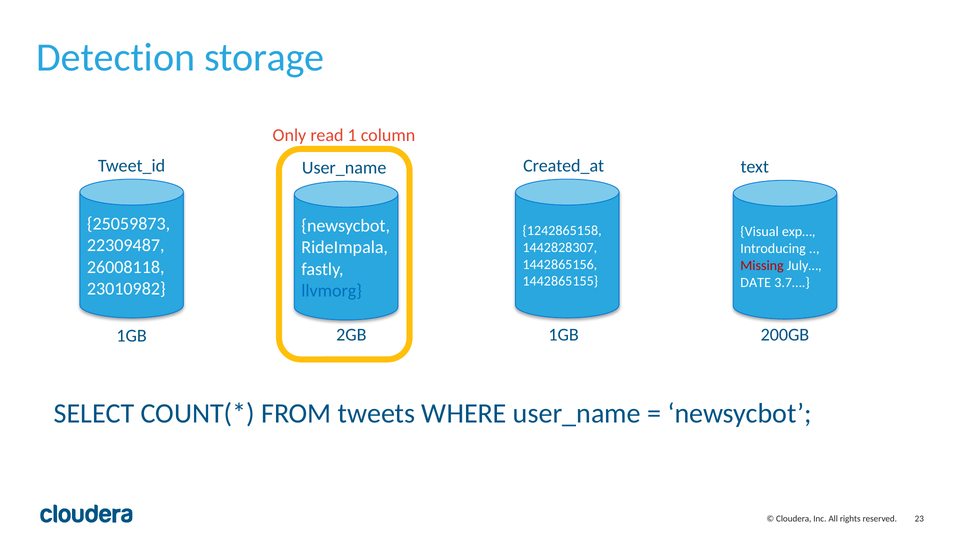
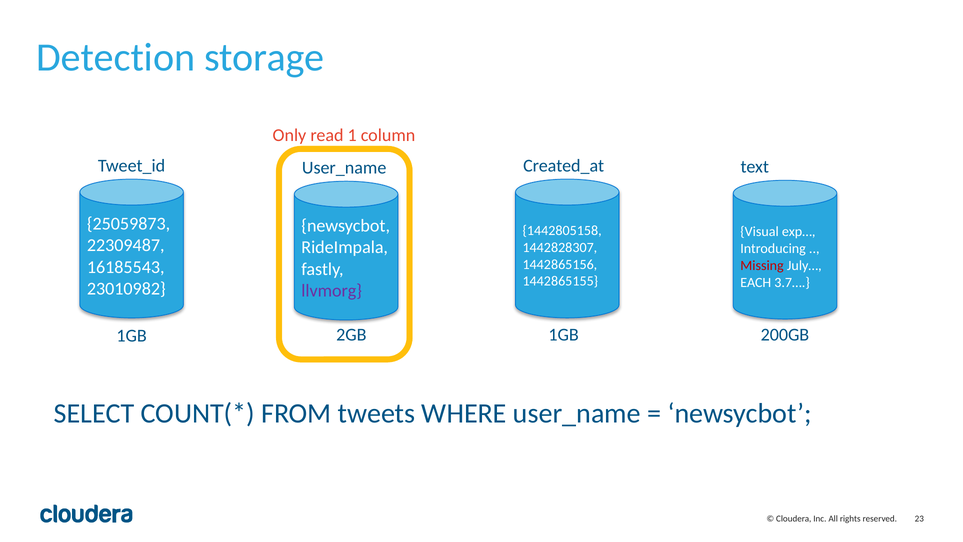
1242865158: 1242865158 -> 1442805158
26008118: 26008118 -> 16185543
DATE: DATE -> EACH
llvmorg colour: blue -> purple
